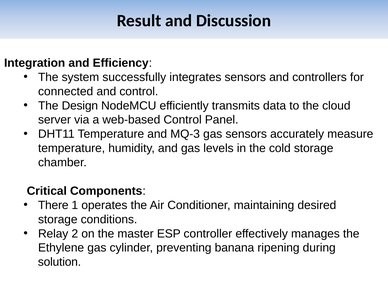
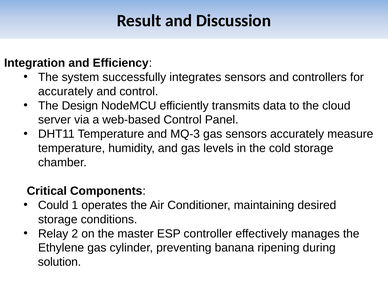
connected at (66, 91): connected -> accurately
There: There -> Could
